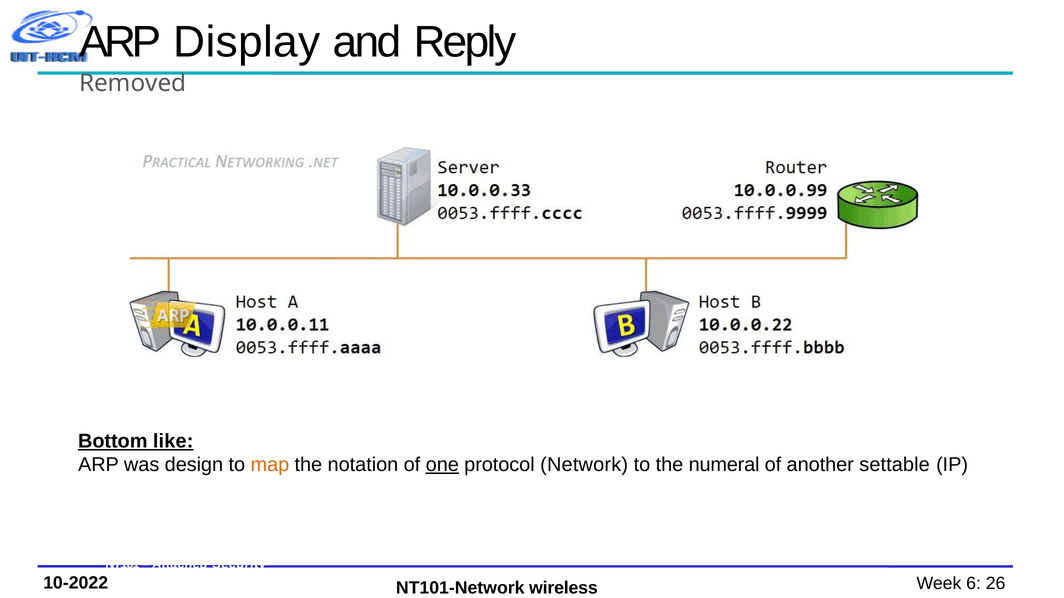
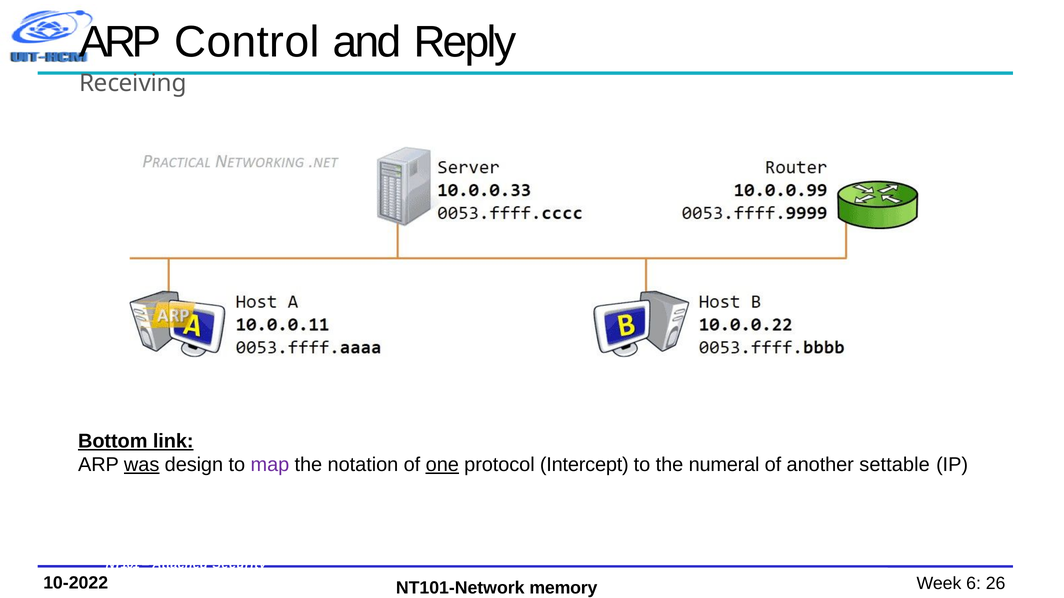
Display: Display -> Control
Removed: Removed -> Receiving
like: like -> link
was underline: none -> present
map colour: orange -> purple
Network: Network -> Intercept
wireless: wireless -> memory
